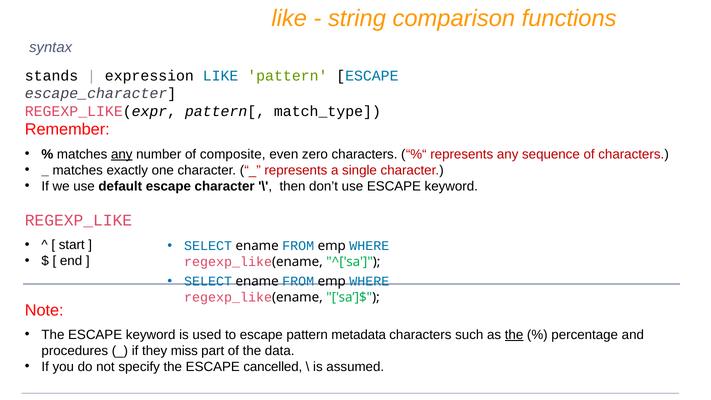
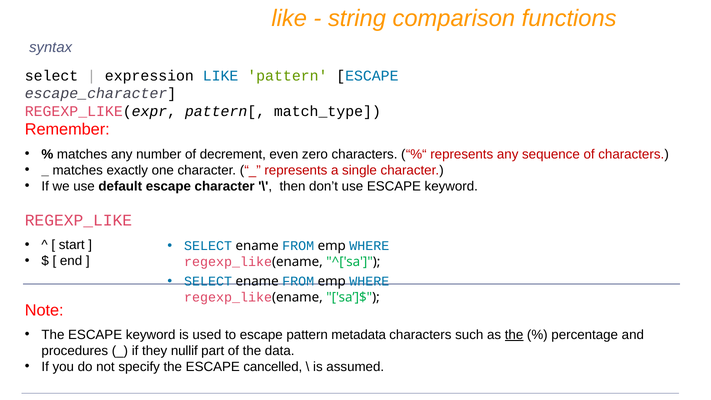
stands at (52, 76): stands -> select
any at (122, 154) underline: present -> none
composite: composite -> decrement
miss: miss -> nullif
